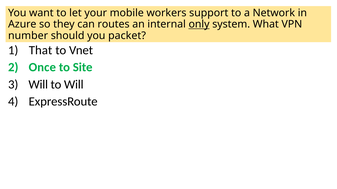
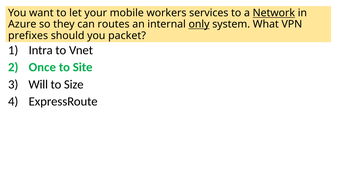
support: support -> services
Network underline: none -> present
number: number -> prefixes
That: That -> Intra
to Will: Will -> Size
